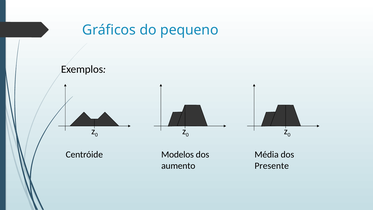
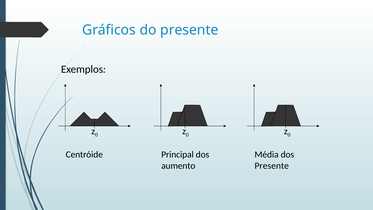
do pequeno: pequeno -> presente
Modelos: Modelos -> Principal
